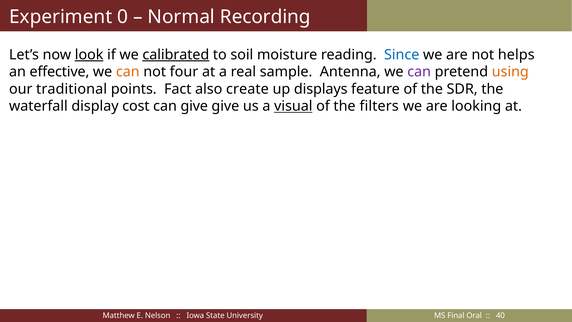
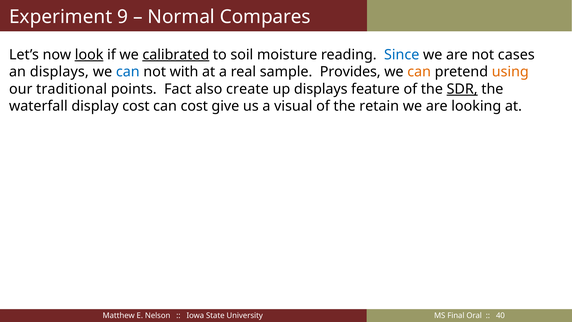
0: 0 -> 9
Recording: Recording -> Compares
helps: helps -> cases
an effective: effective -> displays
can at (128, 72) colour: orange -> blue
four: four -> with
Antenna: Antenna -> Provides
can at (419, 72) colour: purple -> orange
SDR underline: none -> present
can give: give -> cost
visual underline: present -> none
filters: filters -> retain
